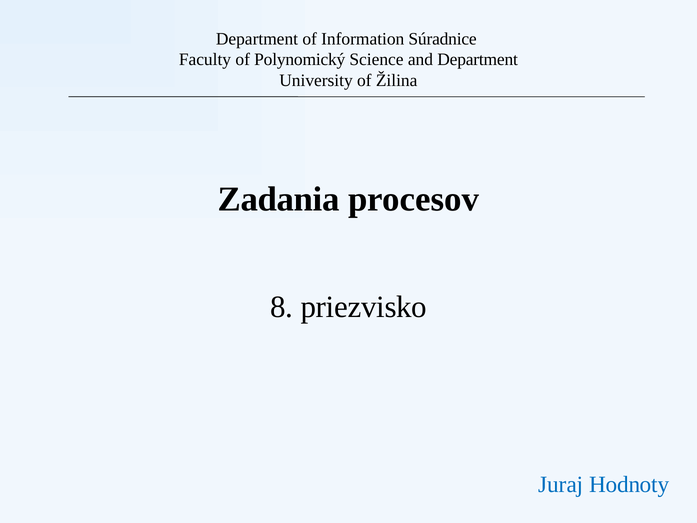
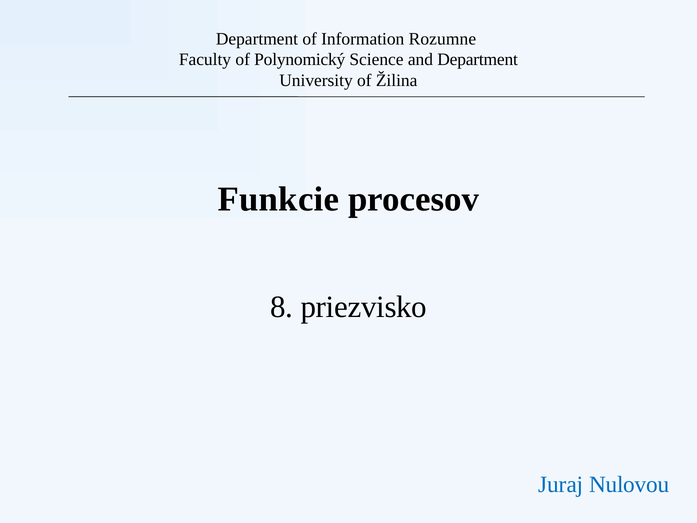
Súradnice: Súradnice -> Rozumne
Zadania: Zadania -> Funkcie
Hodnoty: Hodnoty -> Nulovou
